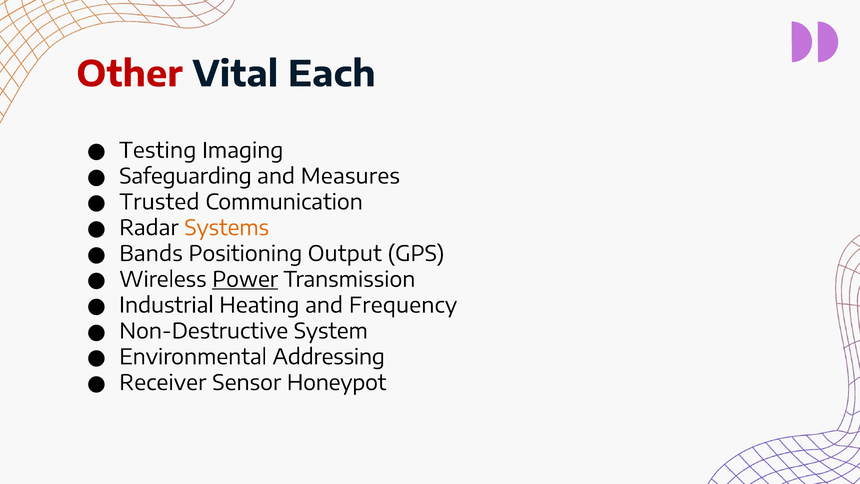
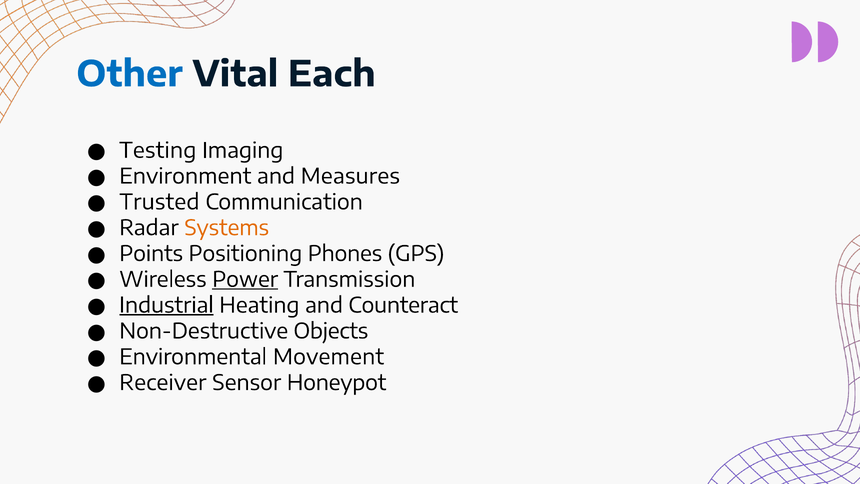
Other colour: red -> blue
Safeguarding: Safeguarding -> Environment
Bands: Bands -> Points
Output: Output -> Phones
Industrial underline: none -> present
Frequency: Frequency -> Counteract
System: System -> Objects
Addressing: Addressing -> Movement
